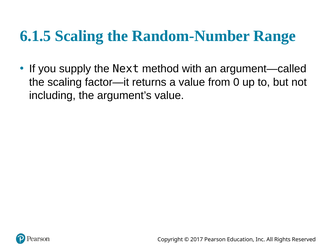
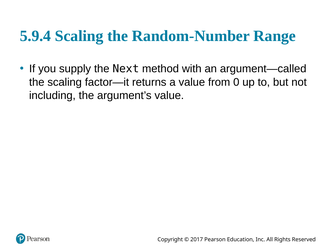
6.1.5: 6.1.5 -> 5.9.4
